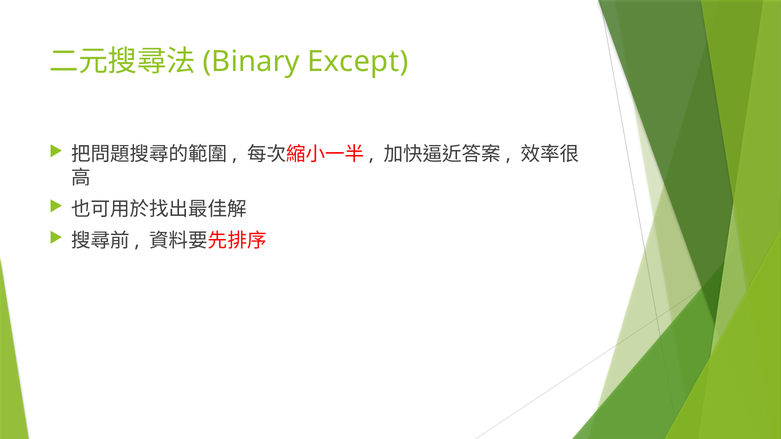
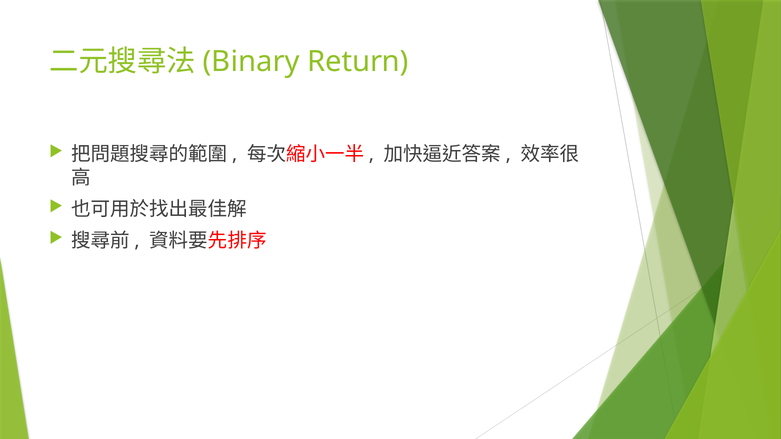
Except: Except -> Return
